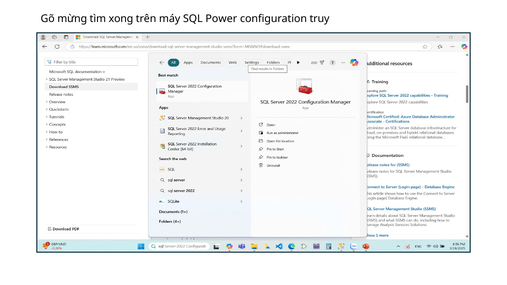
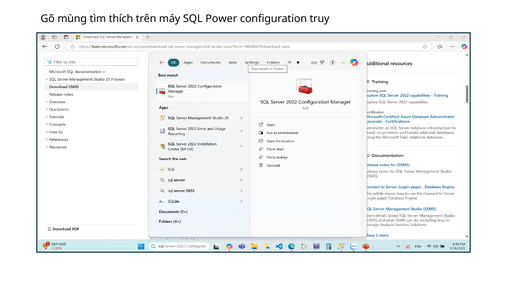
mừng: mừng -> mùng
xong: xong -> thích
